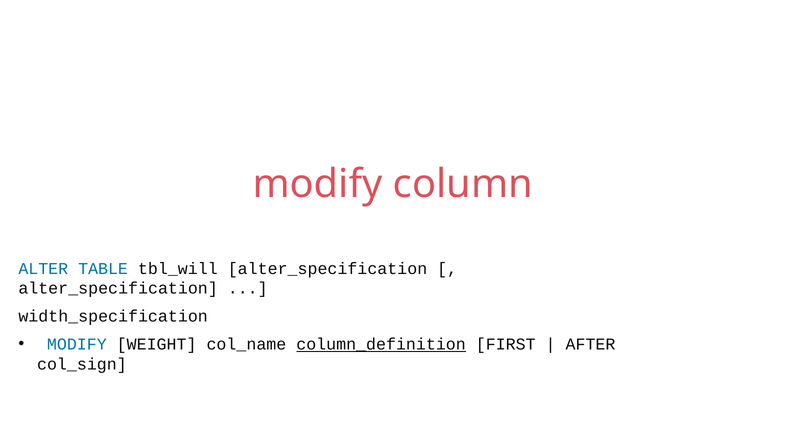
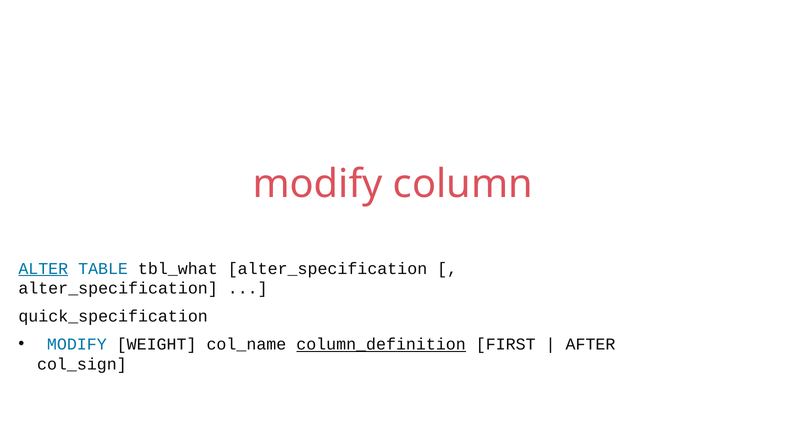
ALTER underline: none -> present
tbl_will: tbl_will -> tbl_what
width_specification: width_specification -> quick_specification
